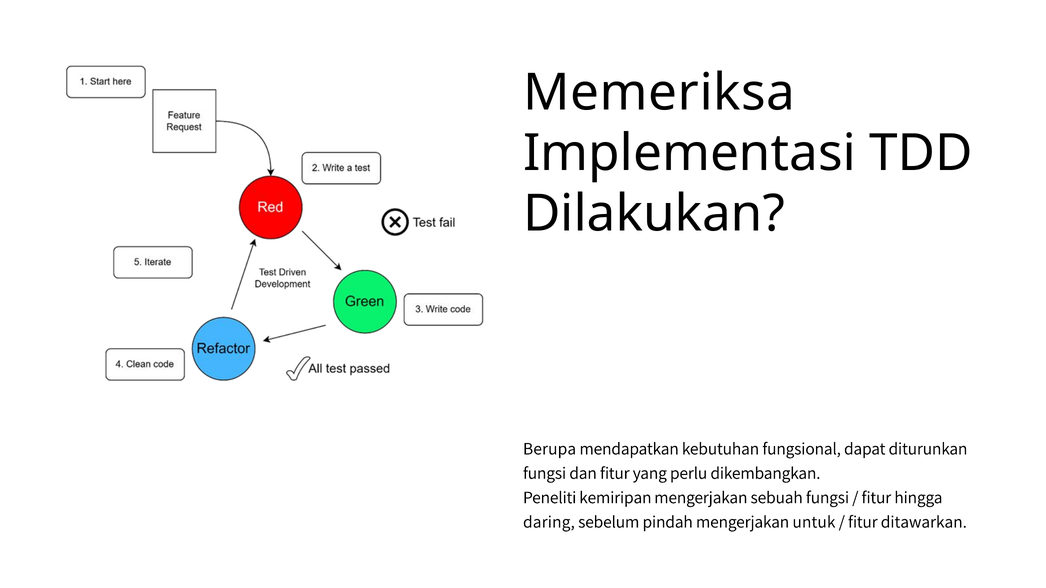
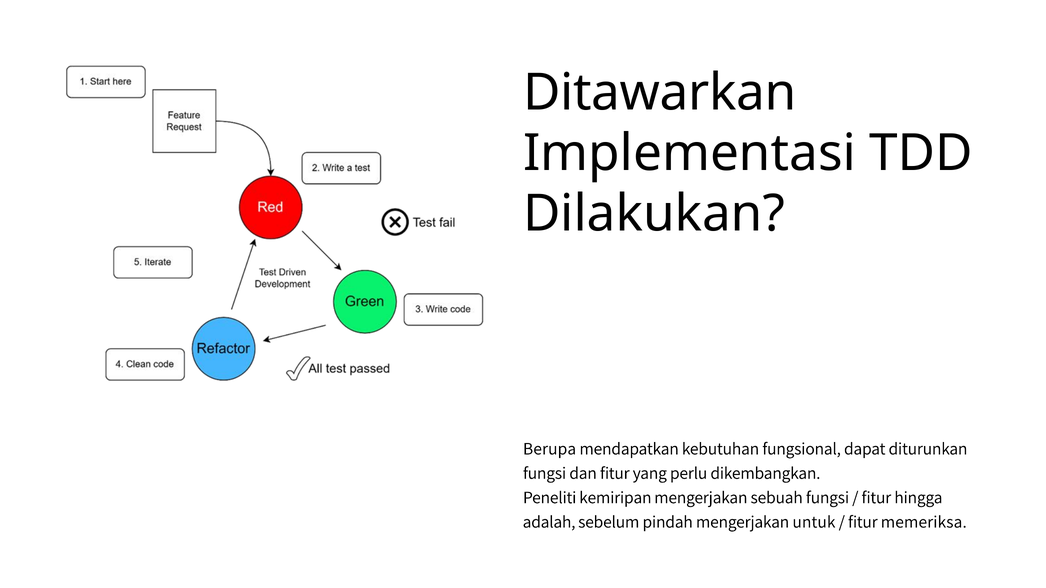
Memeriksa: Memeriksa -> Ditawarkan
daring: daring -> adalah
ditawarkan: ditawarkan -> memeriksa
